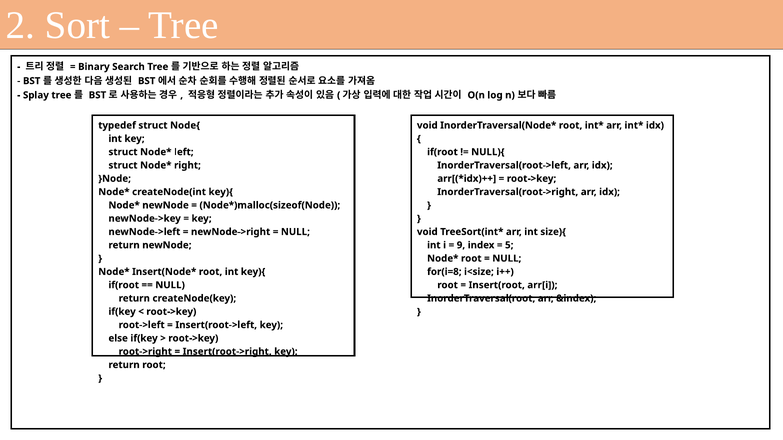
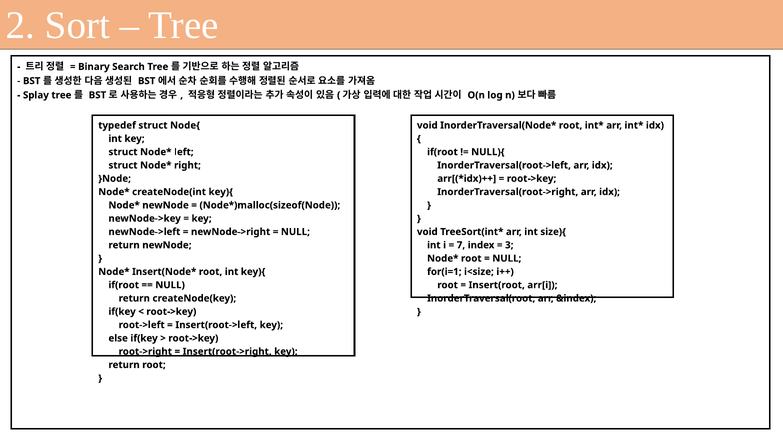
9: 9 -> 7
5: 5 -> 3
for(i=8: for(i=8 -> for(i=1
